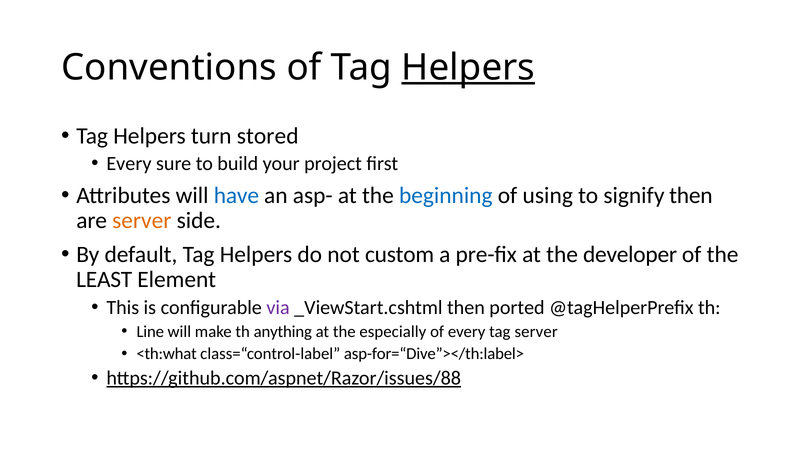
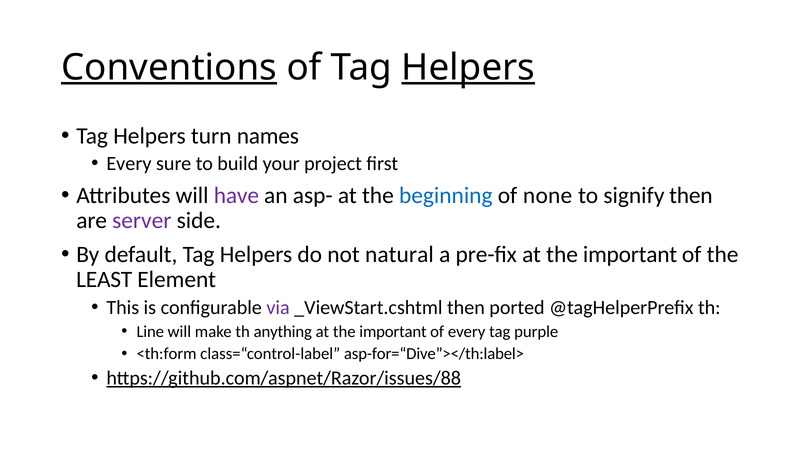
Conventions underline: none -> present
stored: stored -> names
have colour: blue -> purple
using: using -> none
server at (142, 221) colour: orange -> purple
custom: custom -> natural
pre-fix at the developer: developer -> important
especially at (393, 331): especially -> important
tag server: server -> purple
<th:what: <th:what -> <th:form
